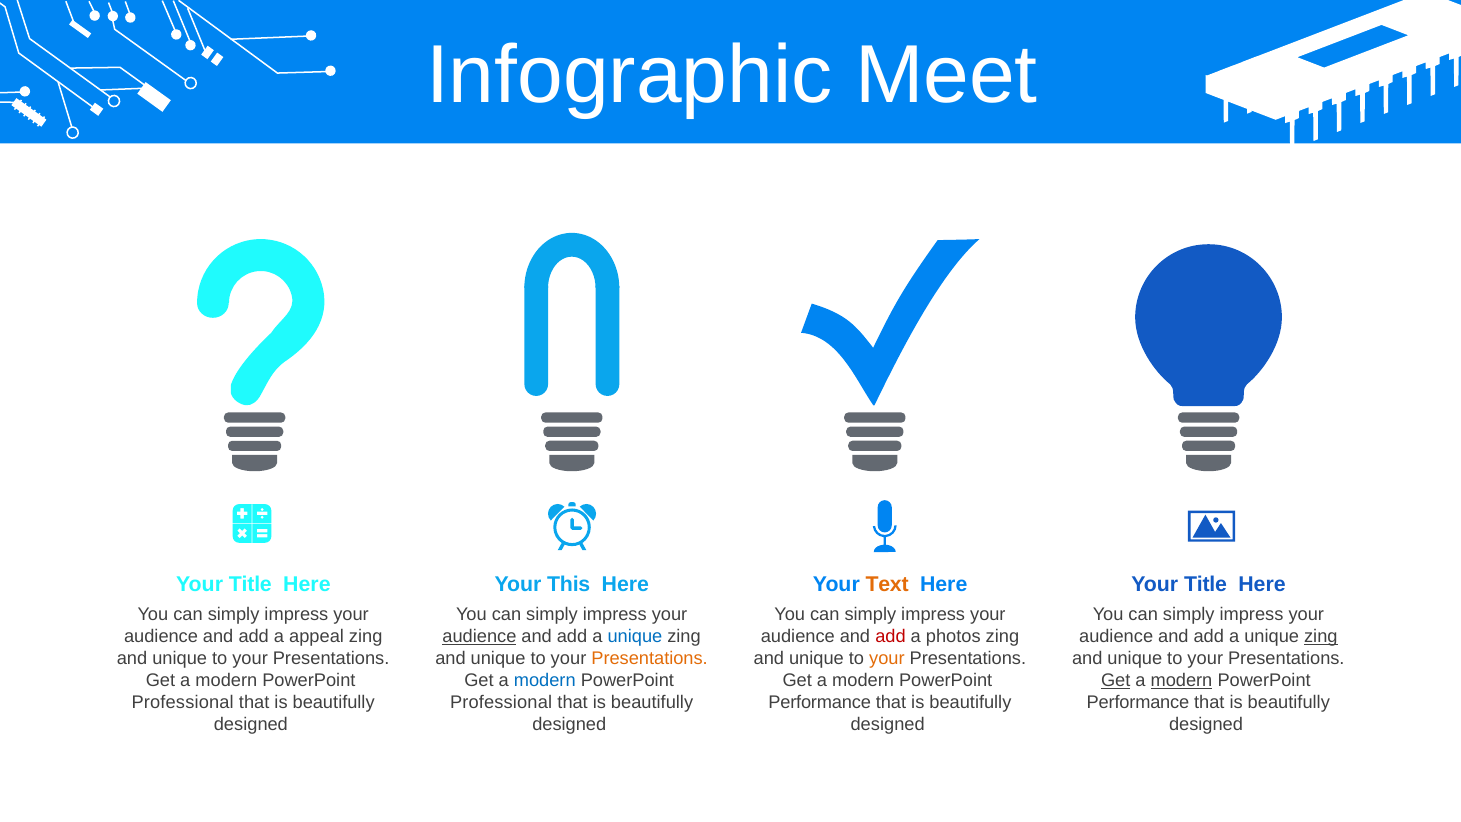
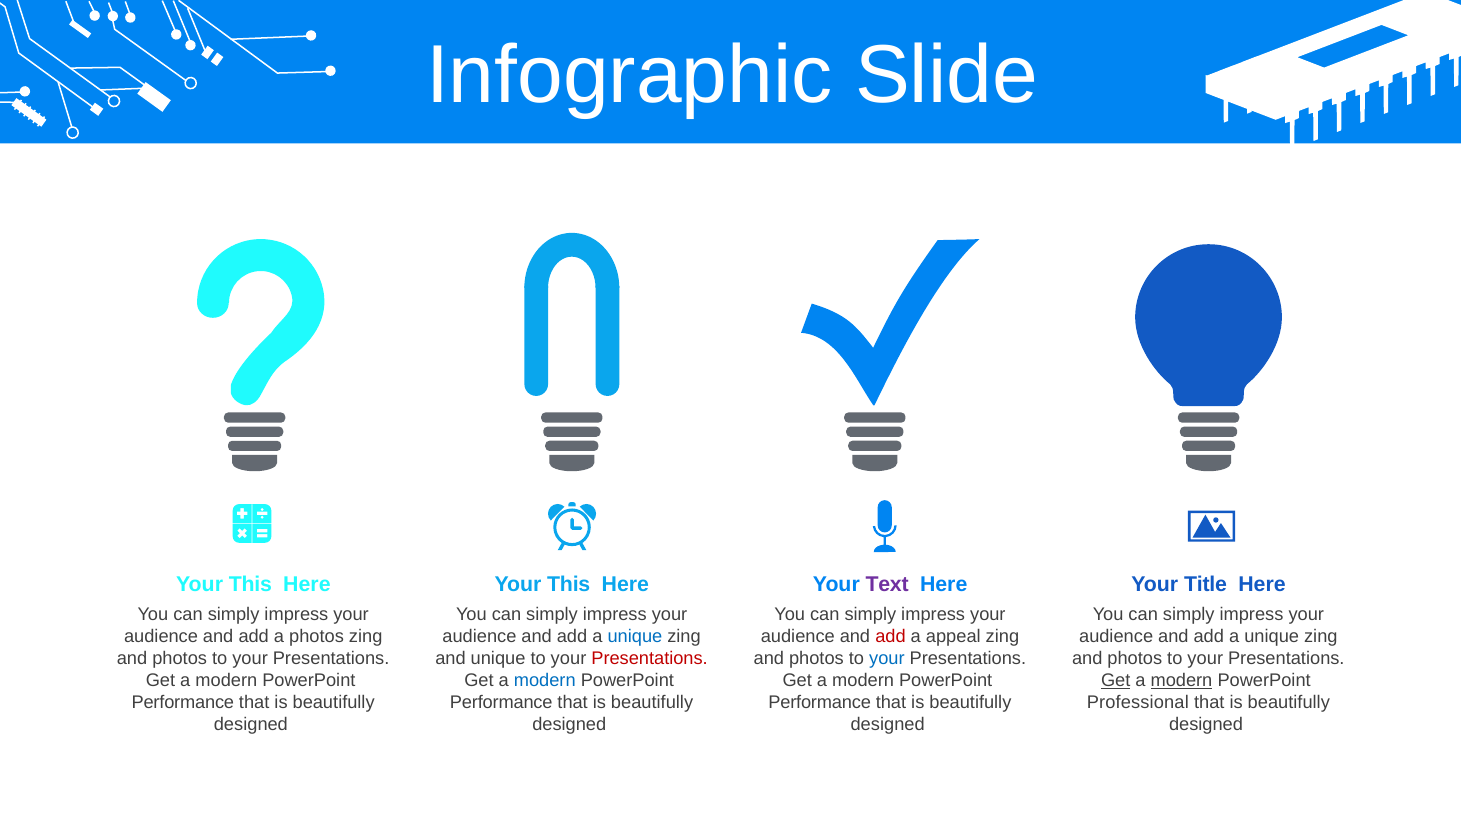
Meet: Meet -> Slide
Title at (250, 584): Title -> This
Text colour: orange -> purple
a appeal: appeal -> photos
audience at (479, 637) underline: present -> none
photos: photos -> appeal
zing at (1321, 637) underline: present -> none
unique at (180, 659): unique -> photos
Presentations at (650, 659) colour: orange -> red
unique at (816, 659): unique -> photos
your at (887, 659) colour: orange -> blue
unique at (1135, 659): unique -> photos
Professional at (183, 702): Professional -> Performance
Professional at (501, 702): Professional -> Performance
Performance at (1138, 702): Performance -> Professional
